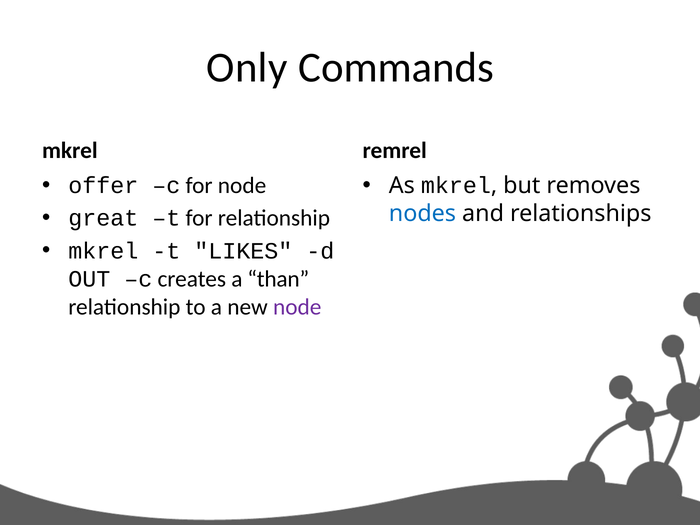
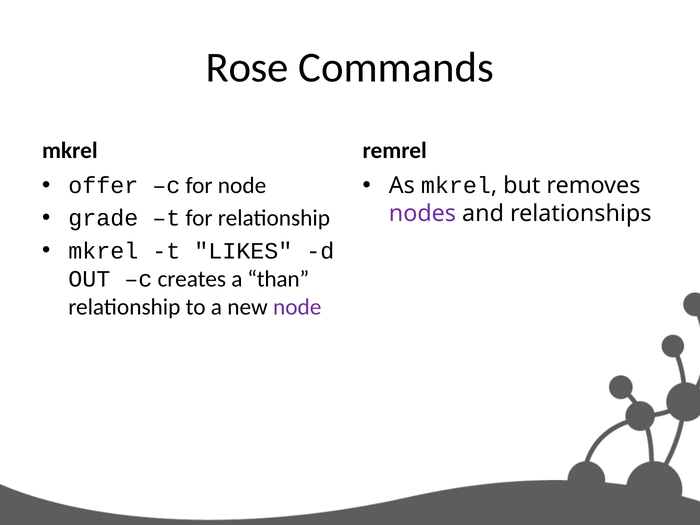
Only: Only -> Rose
great: great -> grade
nodes colour: blue -> purple
